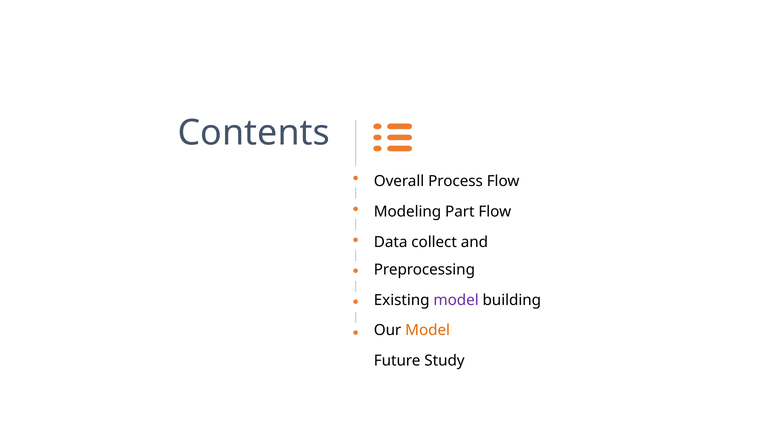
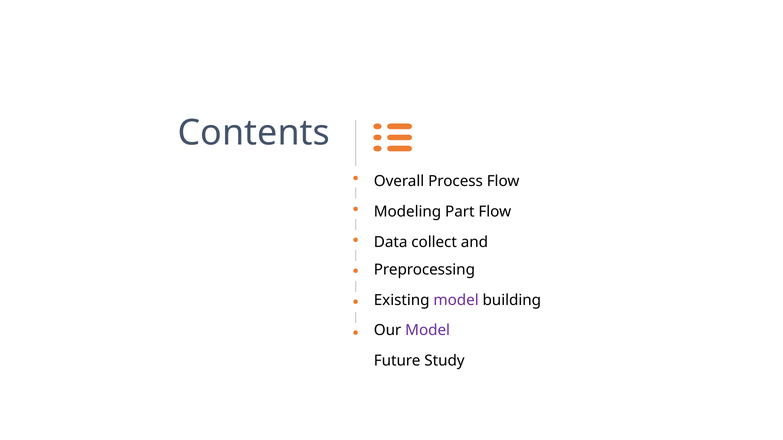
Model at (428, 331) colour: orange -> purple
